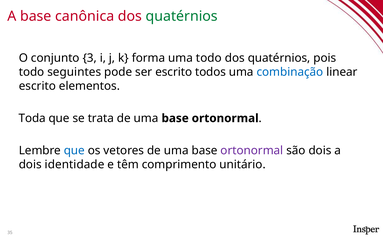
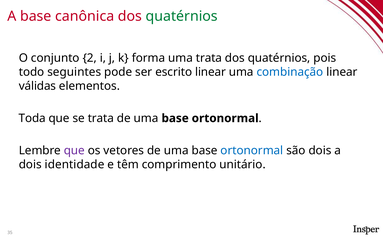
3: 3 -> 2
uma todo: todo -> trata
escrito todos: todos -> linear
escrito at (37, 86): escrito -> válidas
que at (74, 151) colour: blue -> purple
ortonormal at (252, 151) colour: purple -> blue
